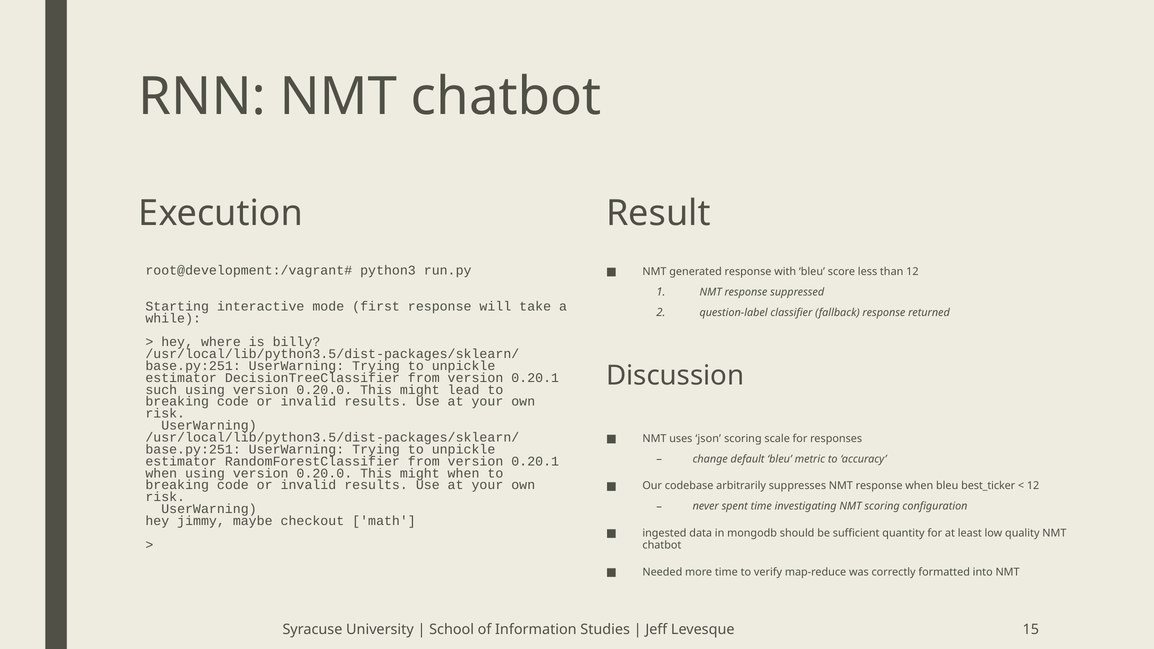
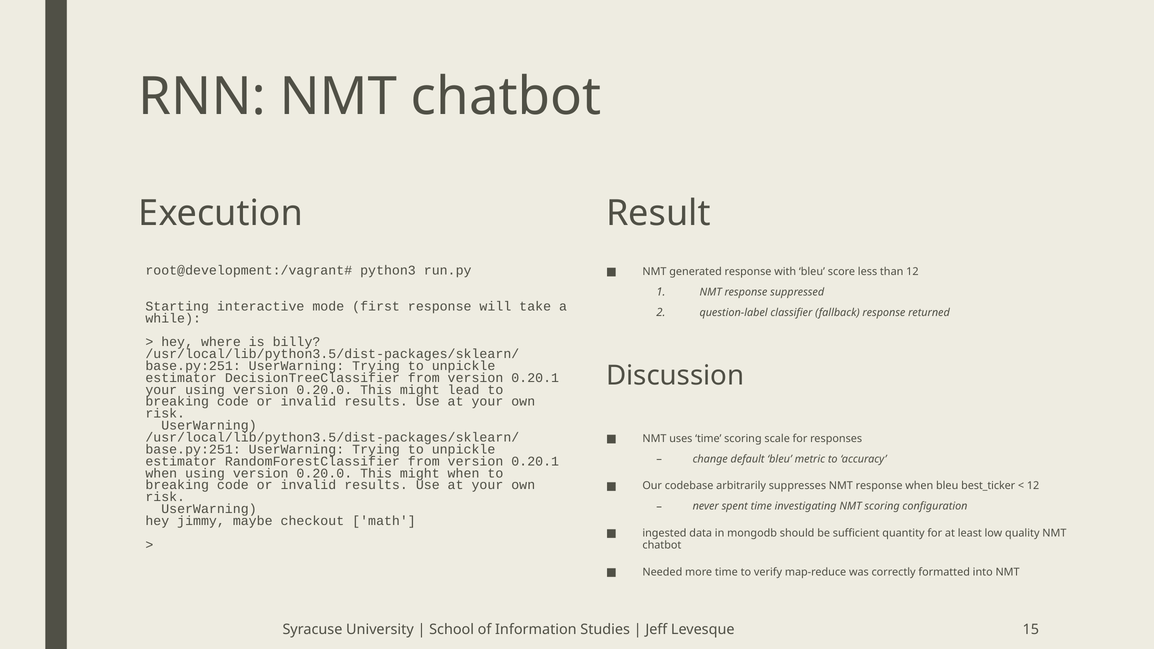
such at (161, 390): such -> your
uses json: json -> time
